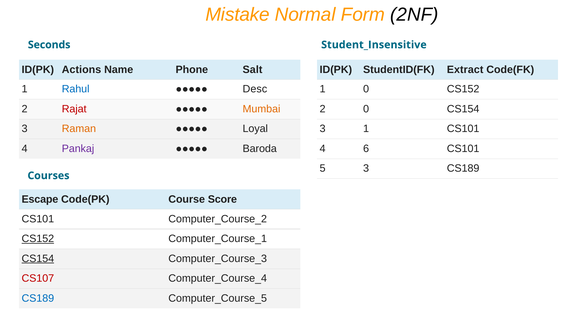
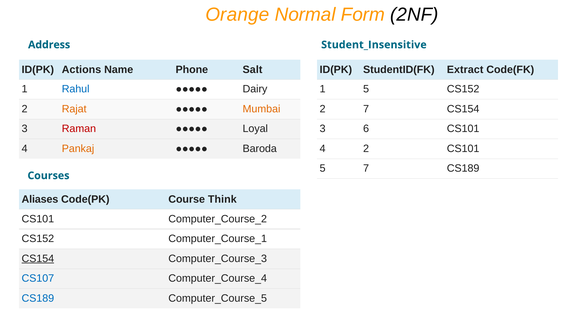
Mistake: Mistake -> Orange
Seconds: Seconds -> Address
Desc: Desc -> Dairy
1 0: 0 -> 5
Rajat colour: red -> orange
2 0: 0 -> 7
Raman colour: orange -> red
3 1: 1 -> 6
Pankaj colour: purple -> orange
4 6: 6 -> 2
5 3: 3 -> 7
Escape: Escape -> Aliases
Score: Score -> Think
CS152 at (38, 239) underline: present -> none
CS107 colour: red -> blue
